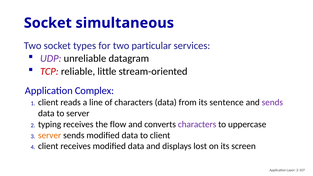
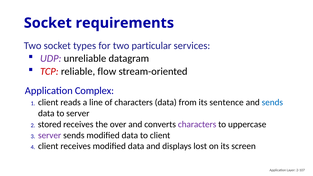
simultaneous: simultaneous -> requirements
little: little -> flow
sends at (272, 102) colour: purple -> blue
typing: typing -> stored
flow: flow -> over
server at (50, 135) colour: orange -> purple
